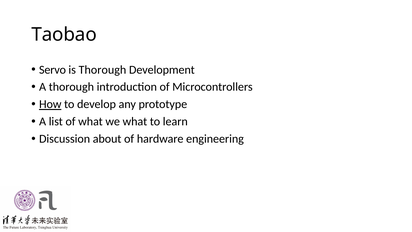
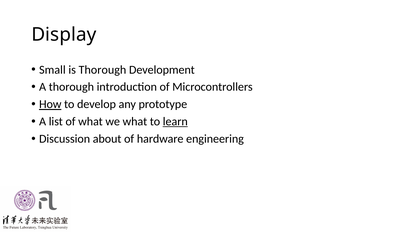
Taobao: Taobao -> Display
Servo: Servo -> Small
learn underline: none -> present
